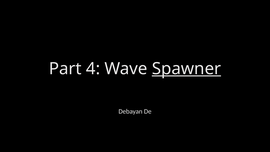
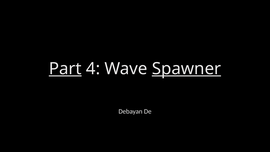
Part underline: none -> present
